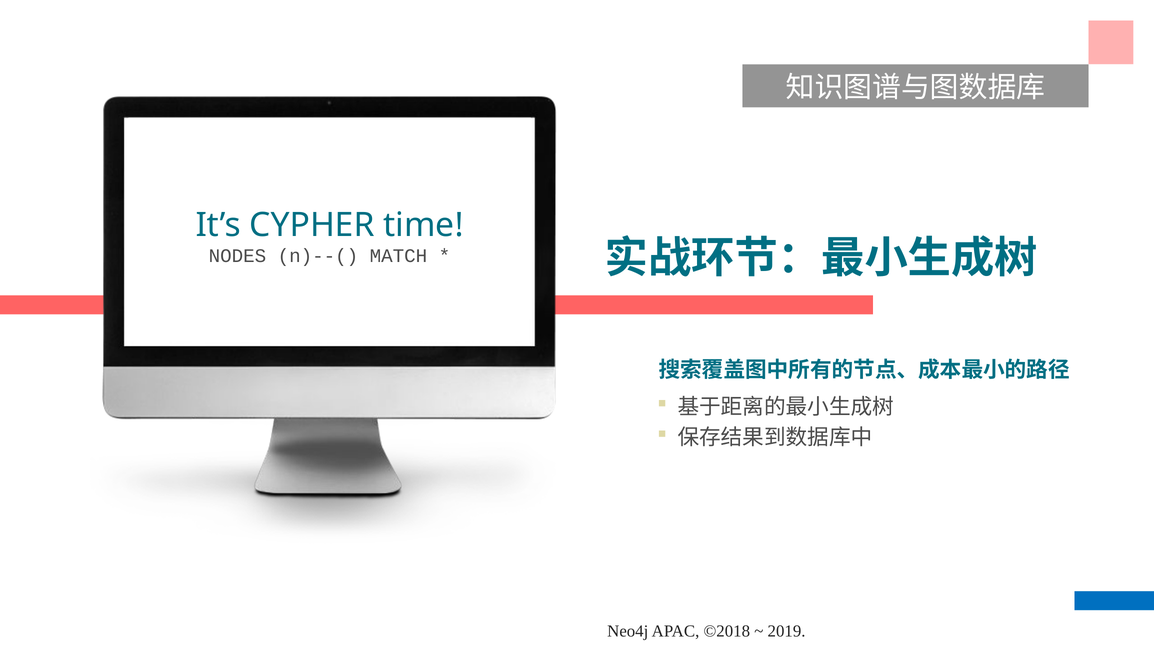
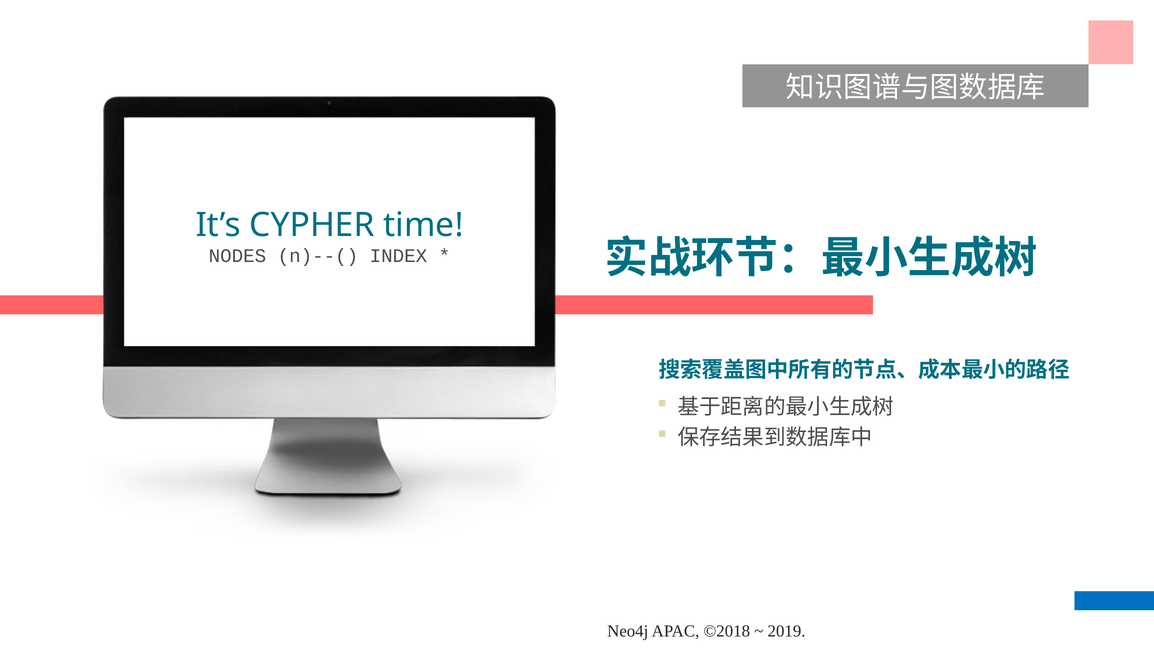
MATCH: MATCH -> INDEX
